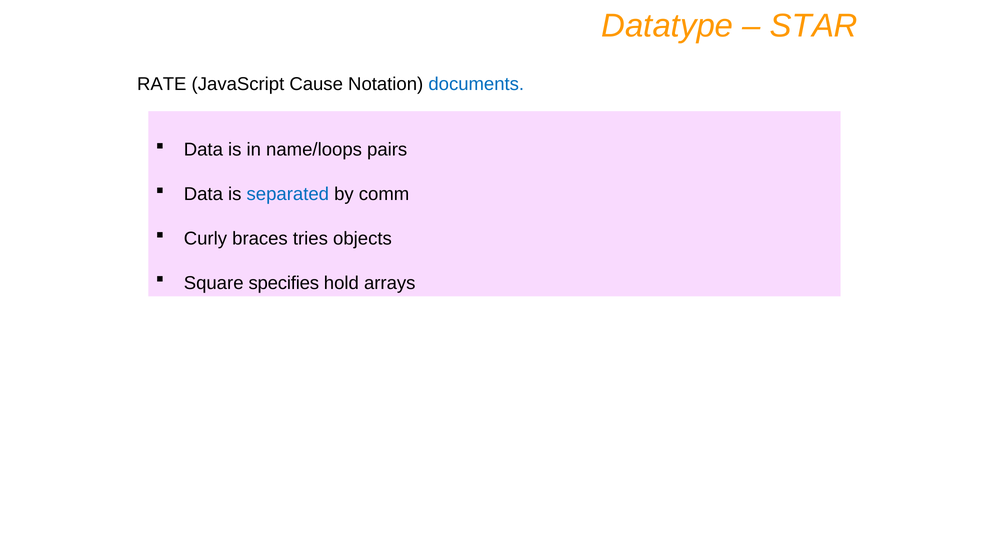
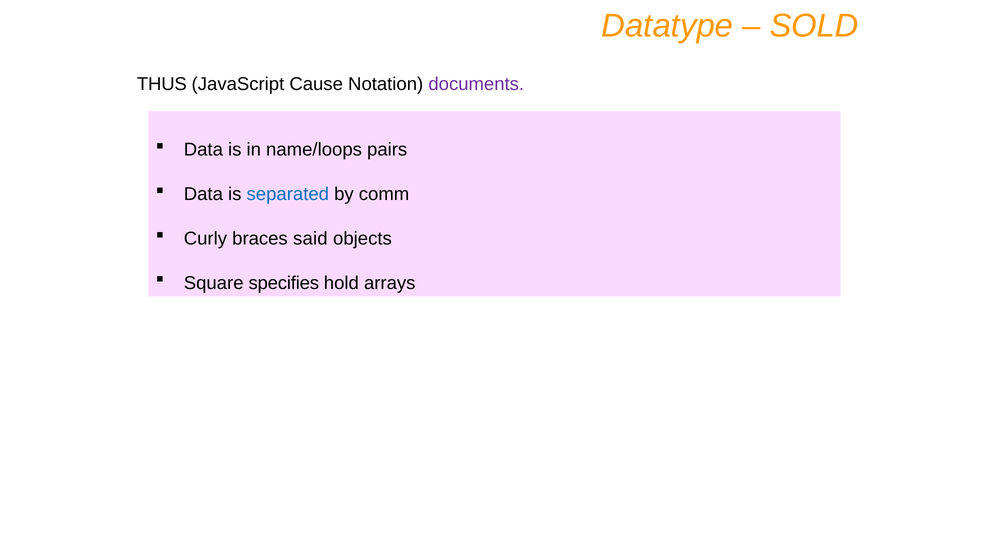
STAR: STAR -> SOLD
RATE: RATE -> THUS
documents colour: blue -> purple
tries: tries -> said
